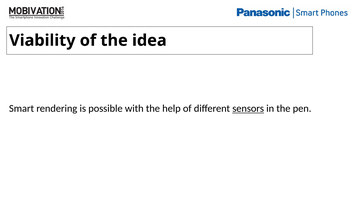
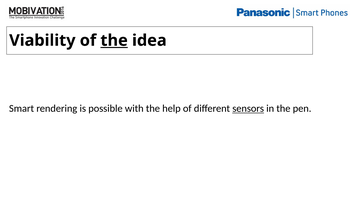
the at (114, 41) underline: none -> present
